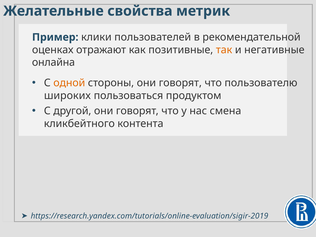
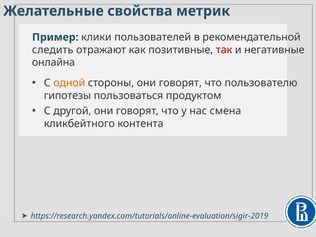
оценках: оценках -> следить
так colour: orange -> red
широких: широких -> гипотезы
